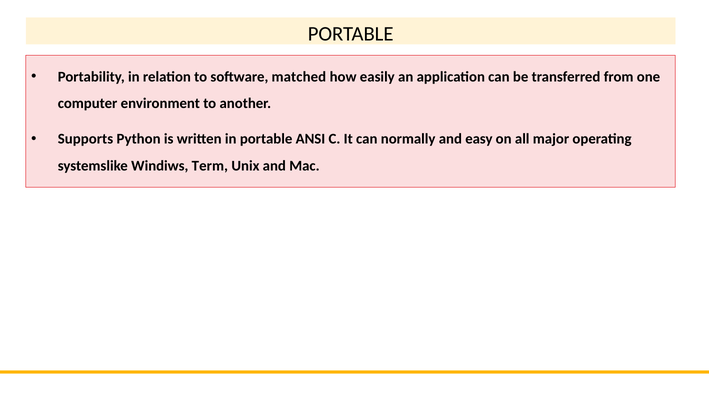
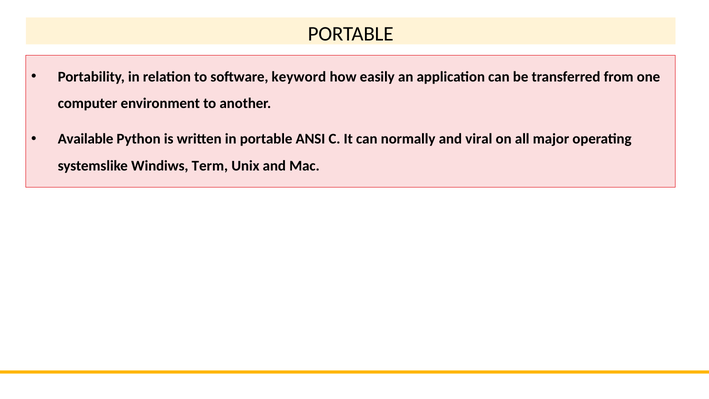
matched: matched -> keyword
Supports: Supports -> Available
easy: easy -> viral
